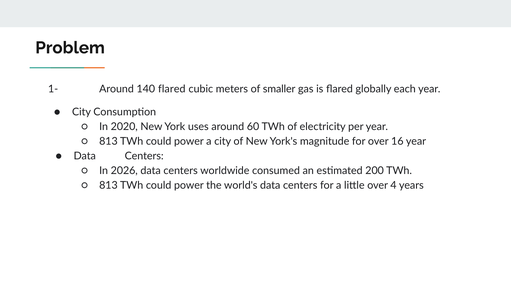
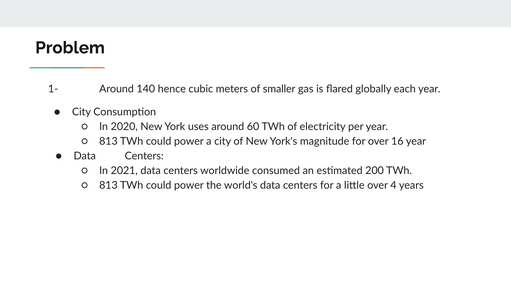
140 flared: flared -> hence
2026: 2026 -> 2021
